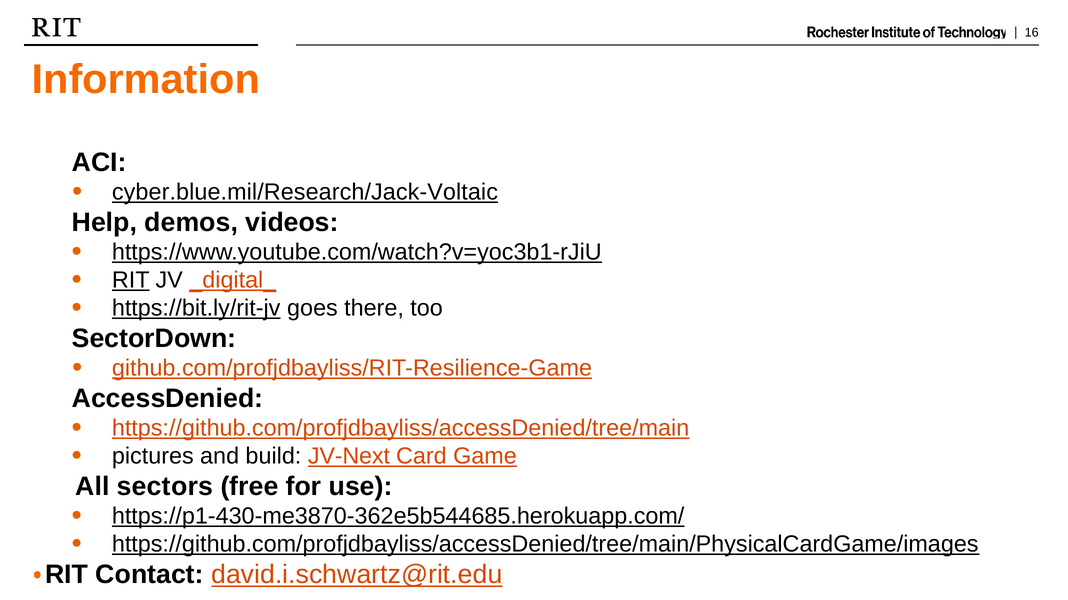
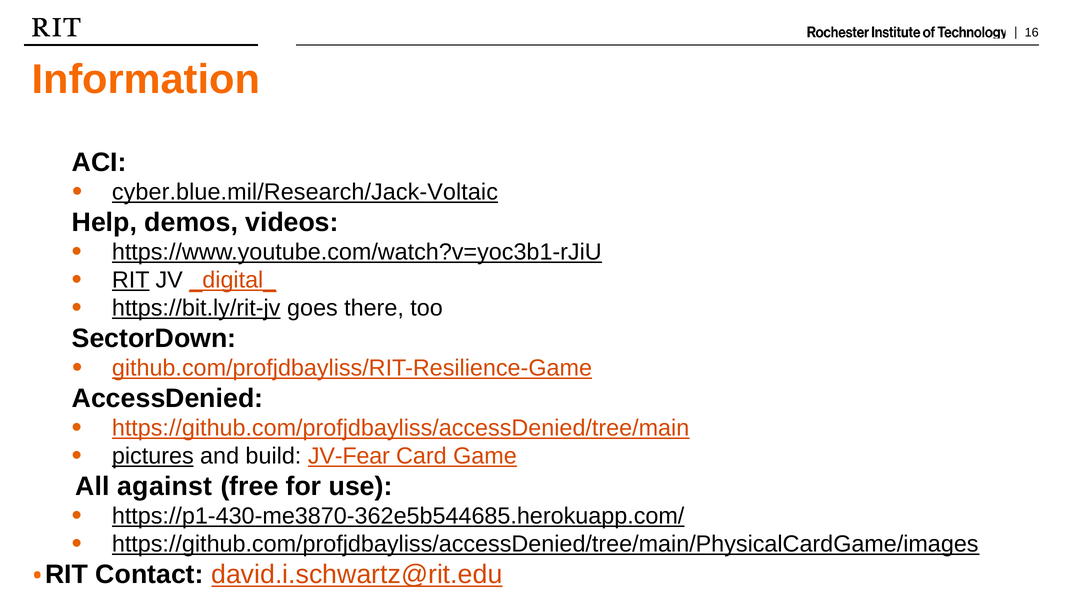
pictures underline: none -> present
JV-Next: JV-Next -> JV-Fear
sectors: sectors -> against
